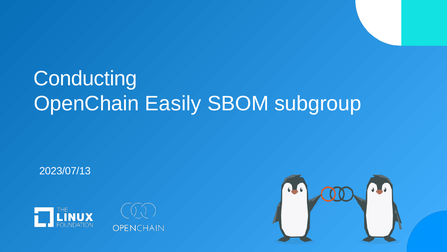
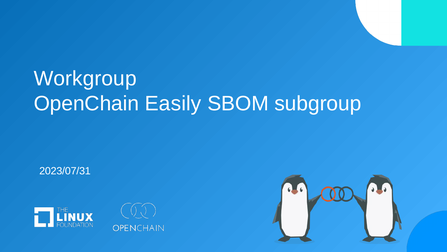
Conducting: Conducting -> Workgroup
2023/07/13: 2023/07/13 -> 2023/07/31
